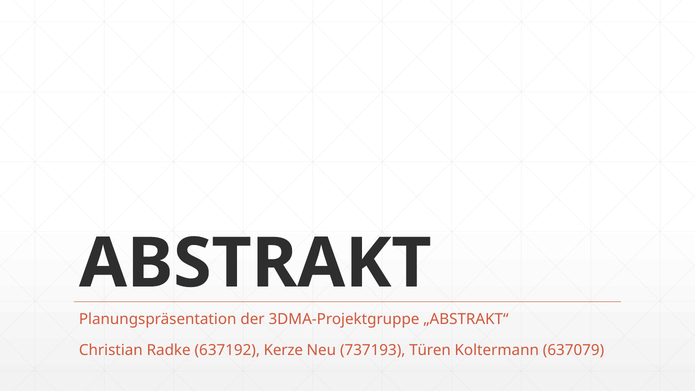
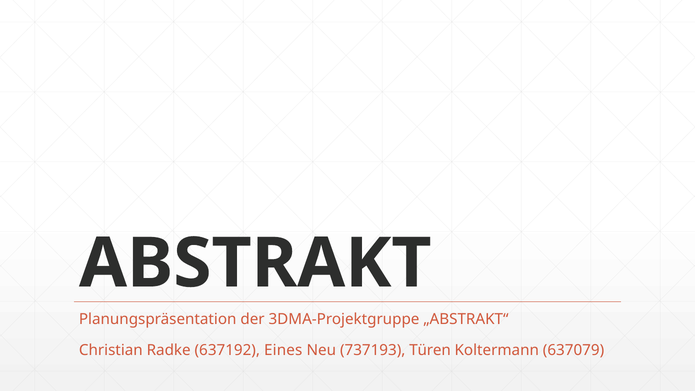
Kerze: Kerze -> Eines
